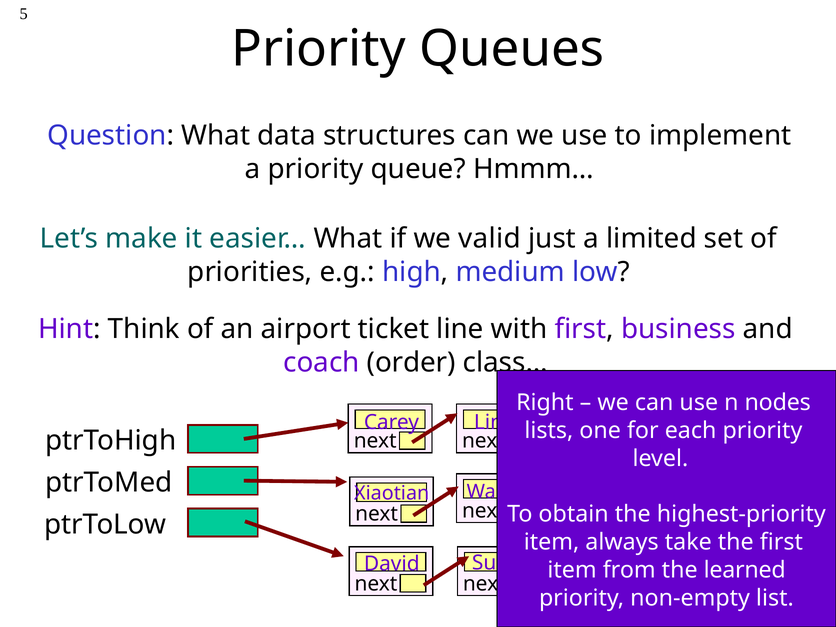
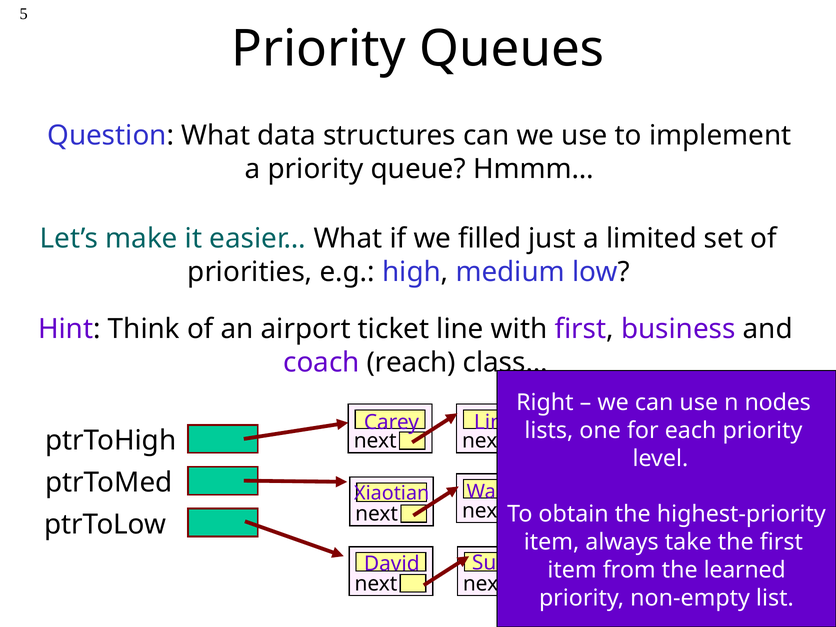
valid: valid -> filled
order: order -> reach
